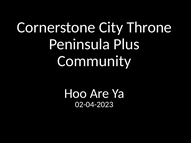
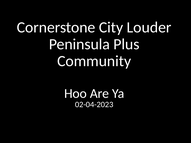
Throne: Throne -> Louder
